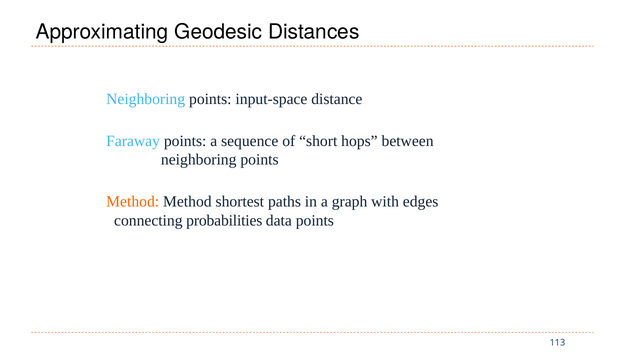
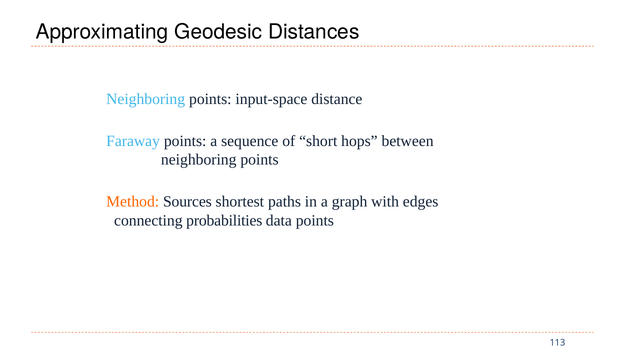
Method Method: Method -> Sources
